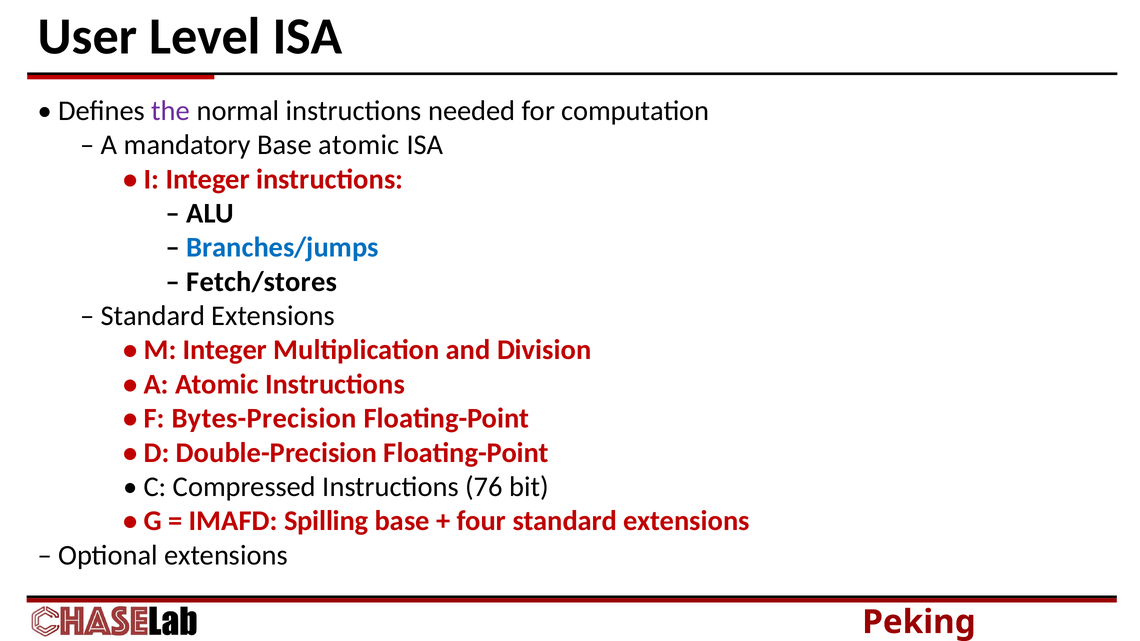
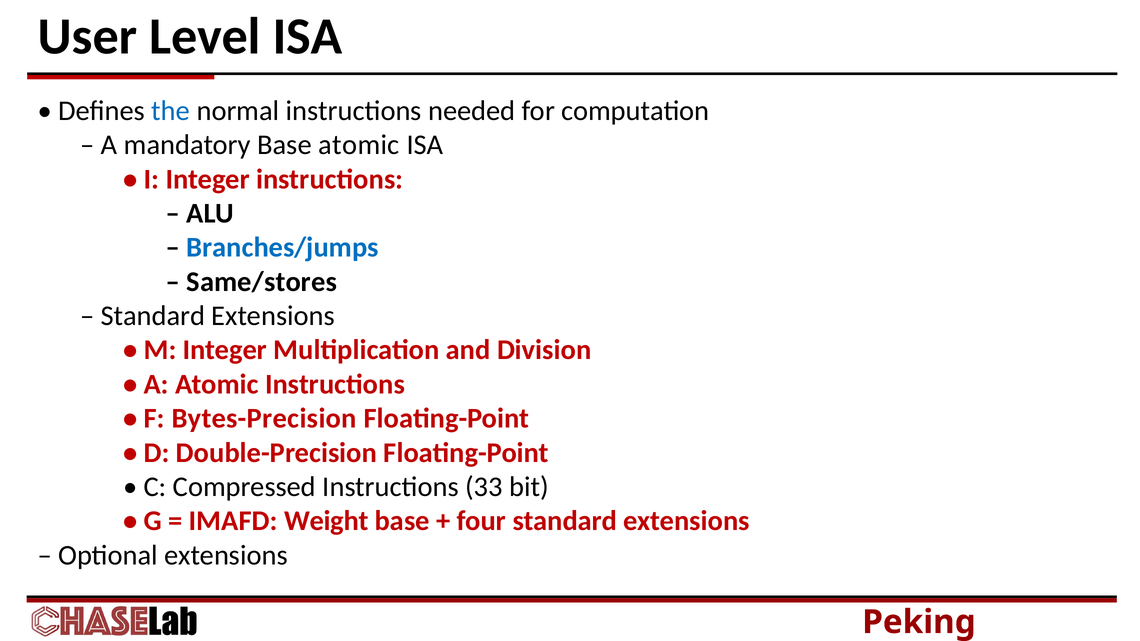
the colour: purple -> blue
Fetch/stores: Fetch/stores -> Same/stores
76: 76 -> 33
Spilling: Spilling -> Weight
